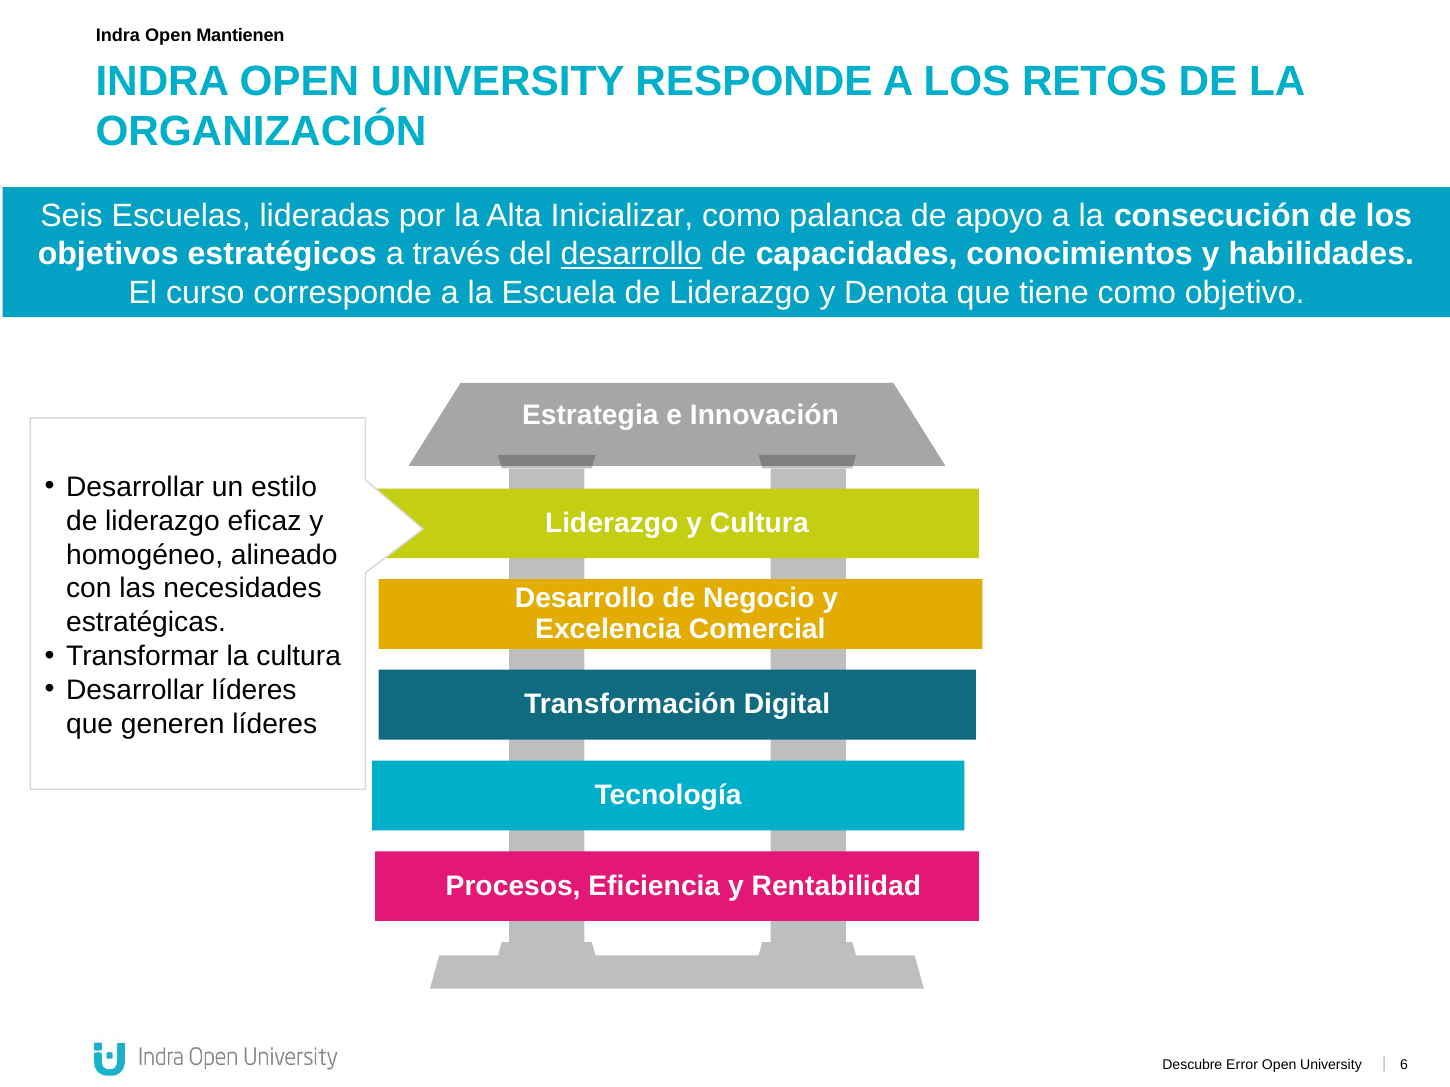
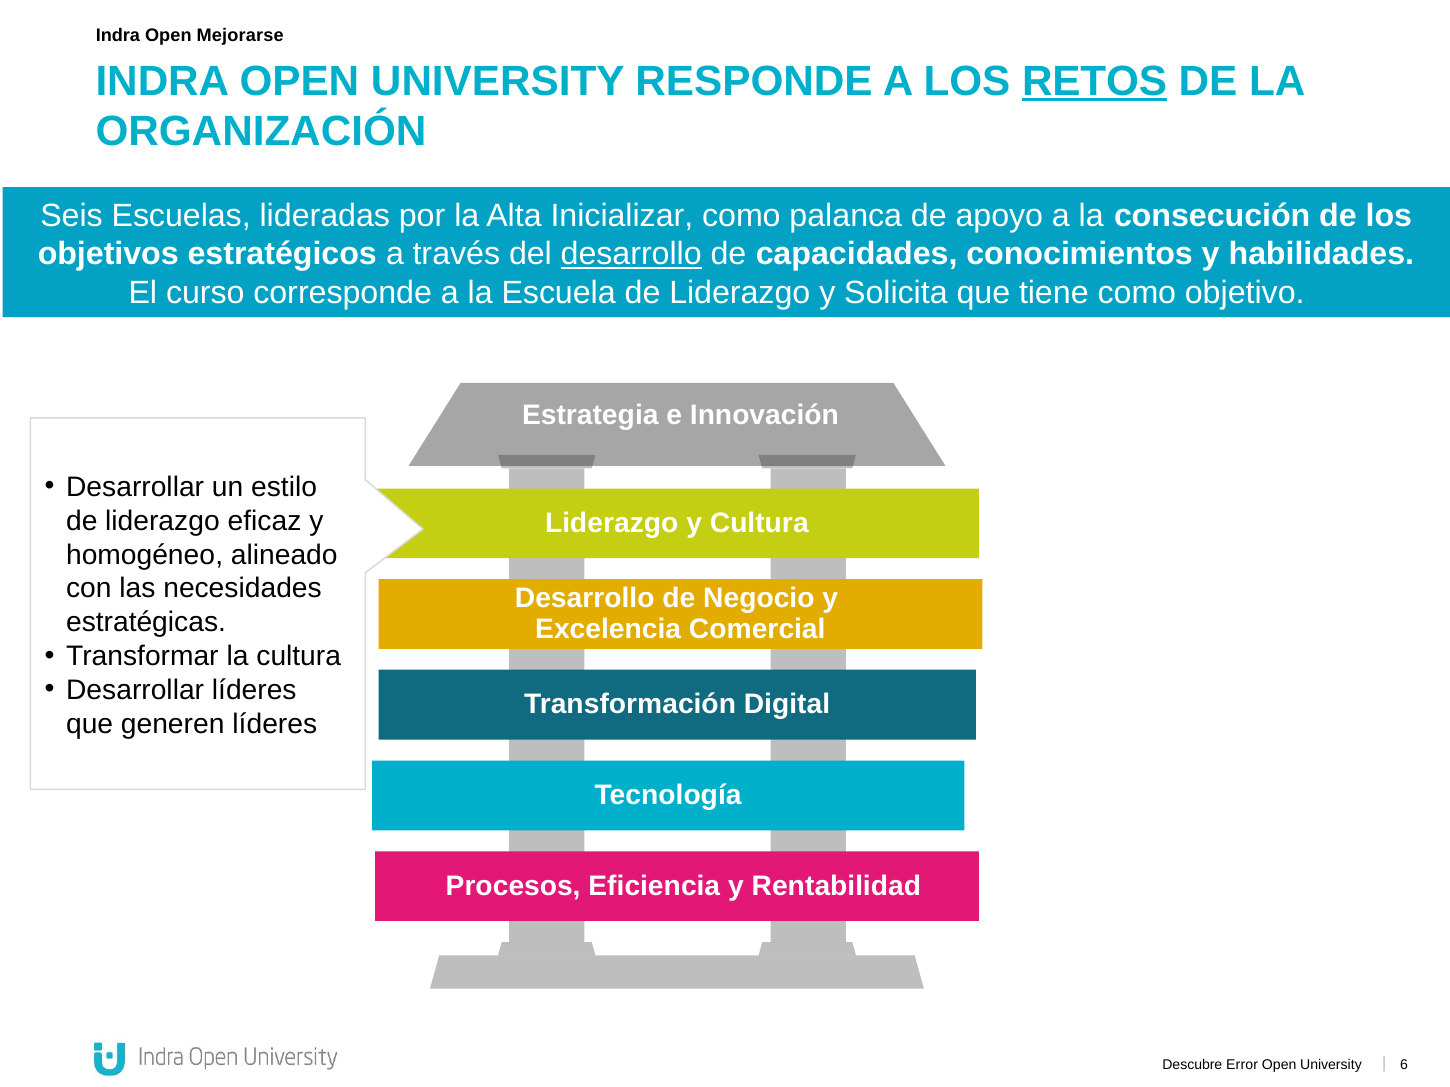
Mantienen: Mantienen -> Mejorarse
RETOS underline: none -> present
Denota: Denota -> Solicita
